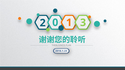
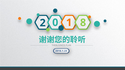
3: 3 -> 8
